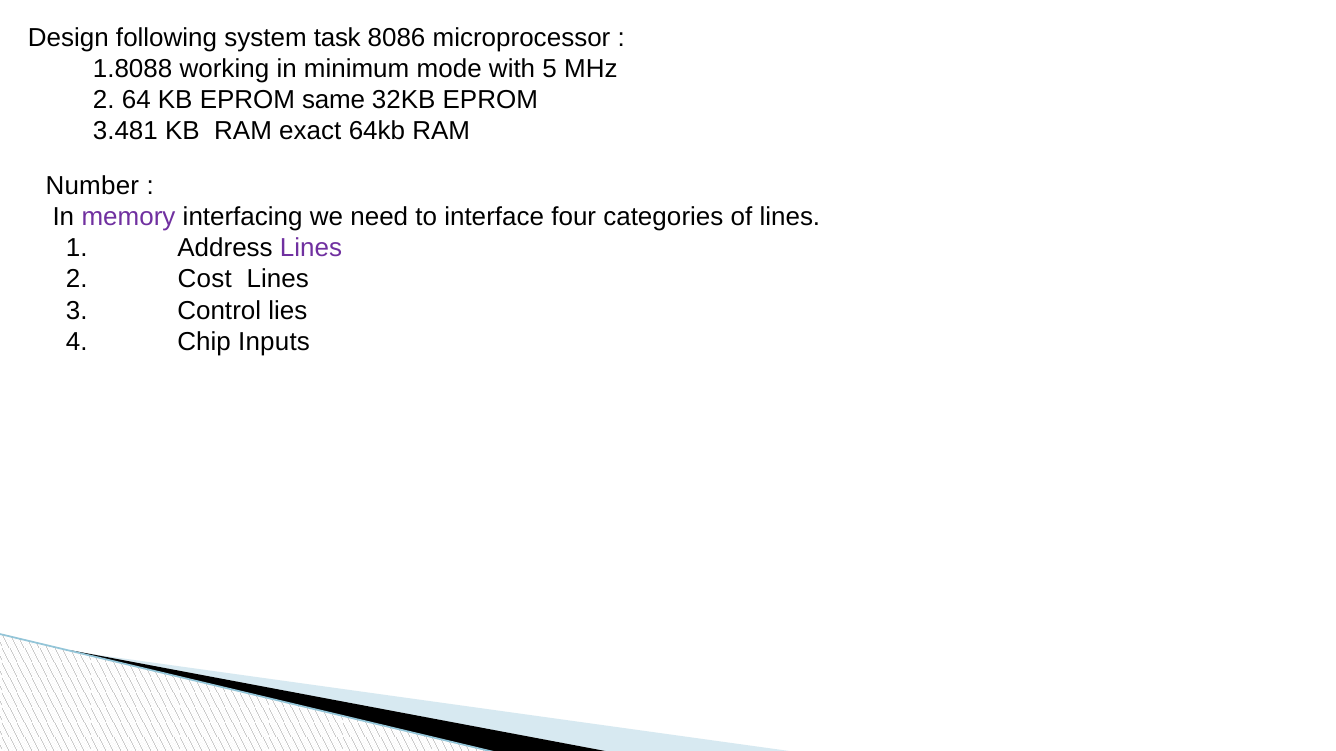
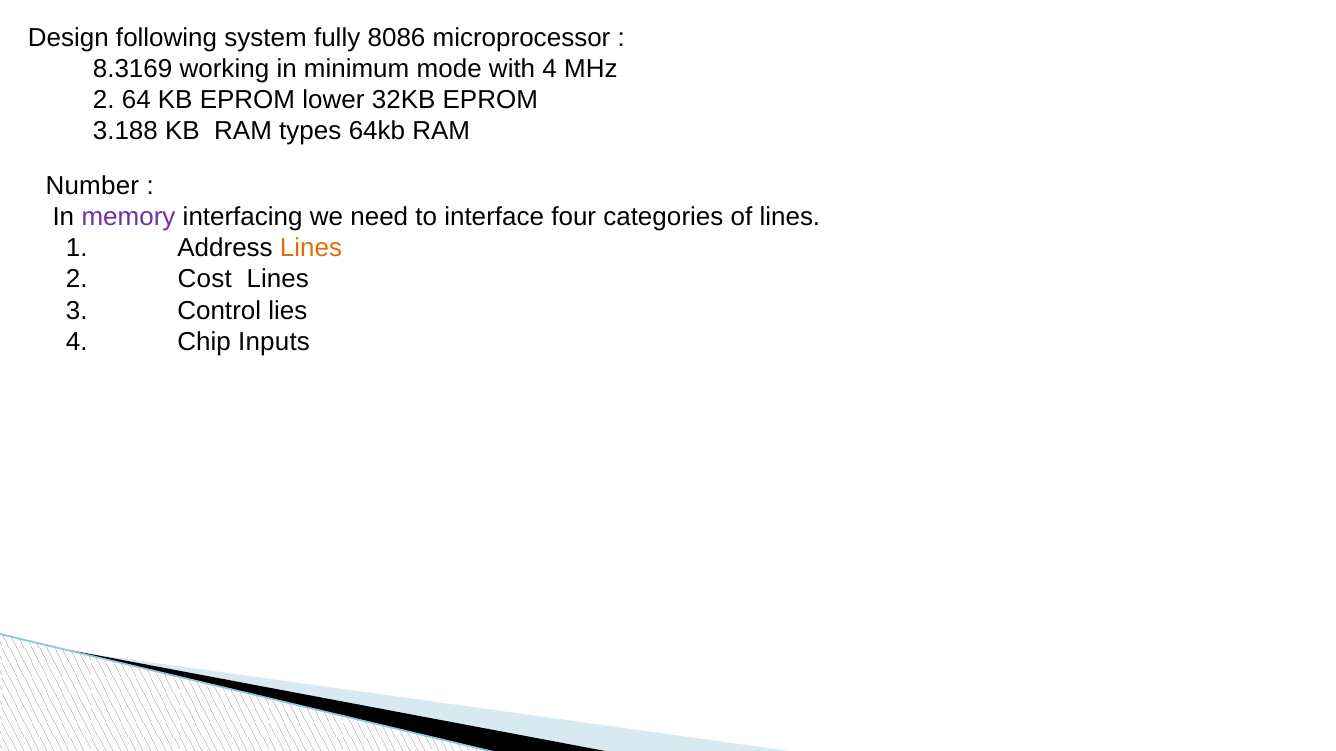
task: task -> fully
1.8088: 1.8088 -> 8.3169
with 5: 5 -> 4
same: same -> lower
3.481: 3.481 -> 3.188
exact: exact -> types
Lines at (311, 248) colour: purple -> orange
